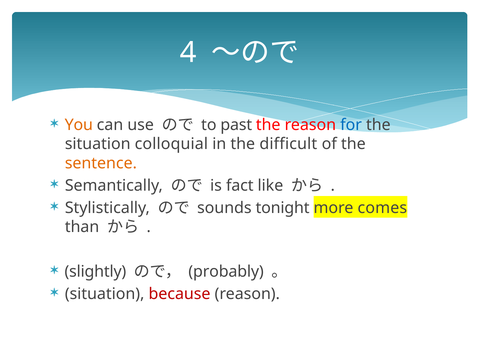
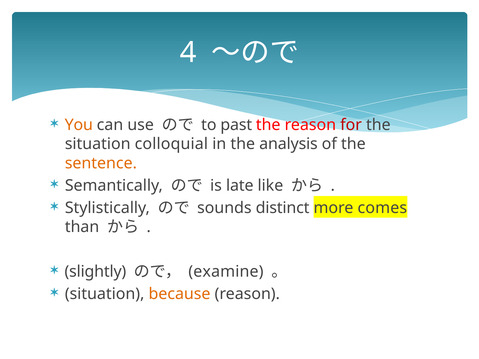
for colour: blue -> red
difficult: difficult -> analysis
fact: fact -> late
tonight: tonight -> distinct
probably: probably -> examine
because colour: red -> orange
